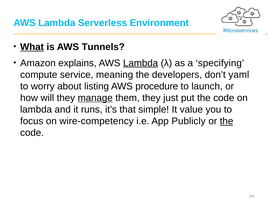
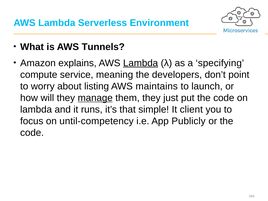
What underline: present -> none
yaml: yaml -> point
procedure: procedure -> maintains
value: value -> client
wire-competency: wire-competency -> until-competency
the at (227, 121) underline: present -> none
